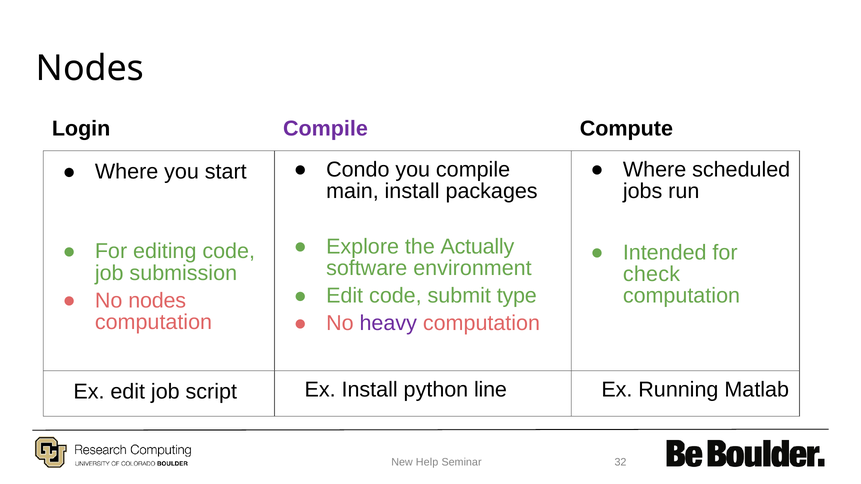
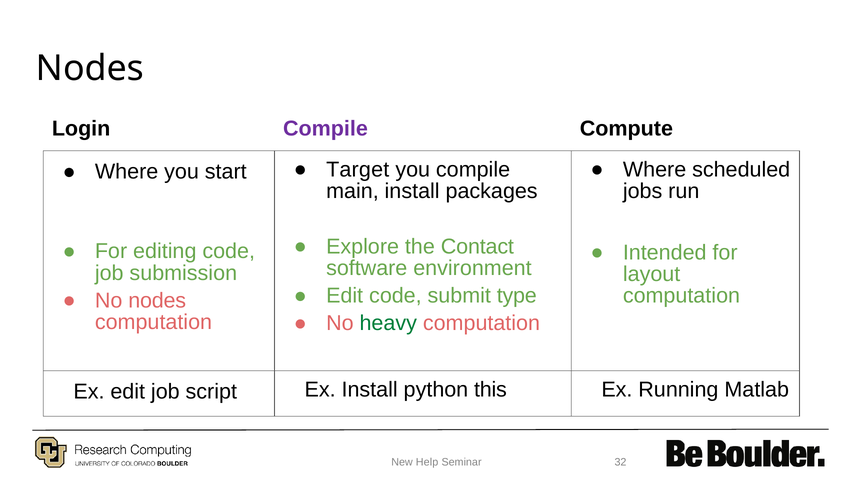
Condo: Condo -> Target
Actually: Actually -> Contact
check: check -> layout
heavy colour: purple -> green
line: line -> this
